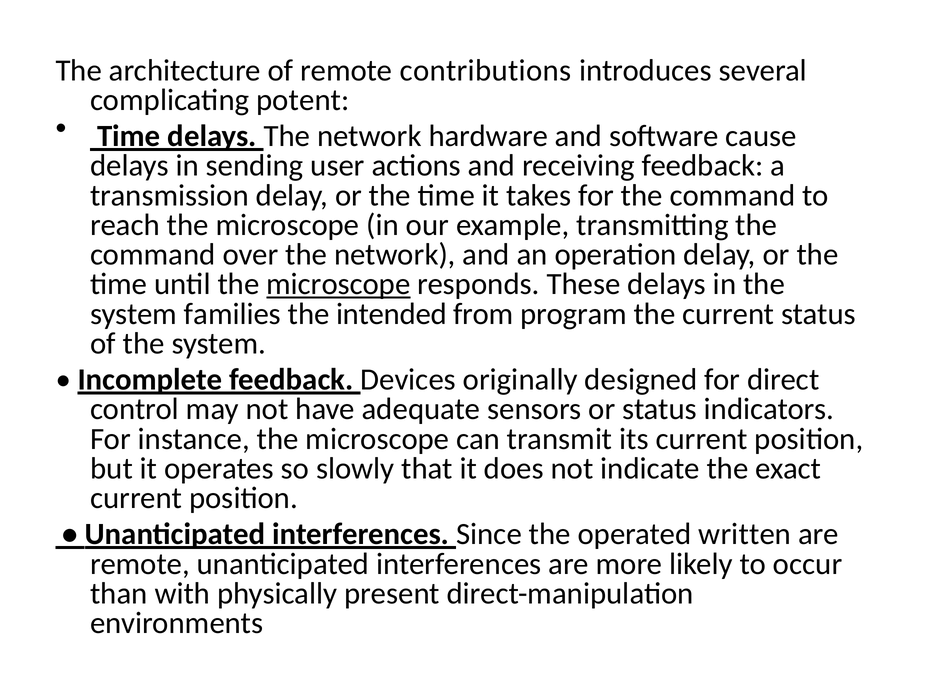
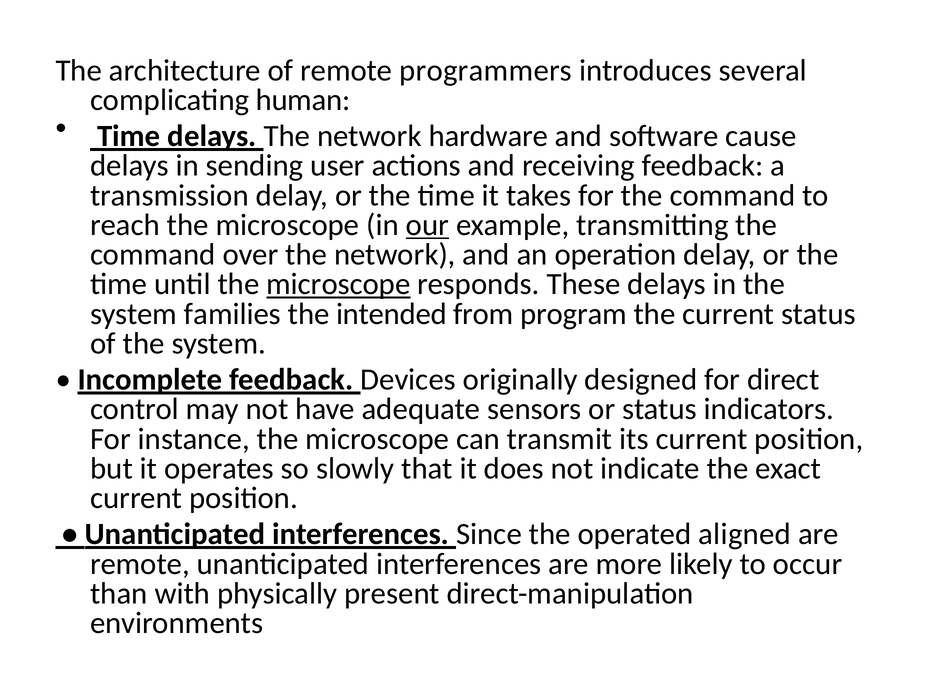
contributions: contributions -> programmers
potent: potent -> human
our underline: none -> present
written: written -> aligned
